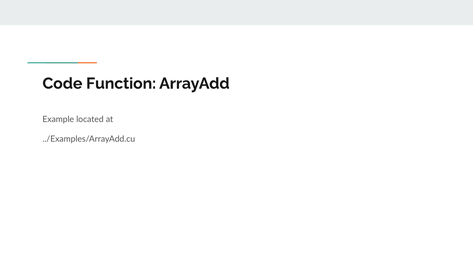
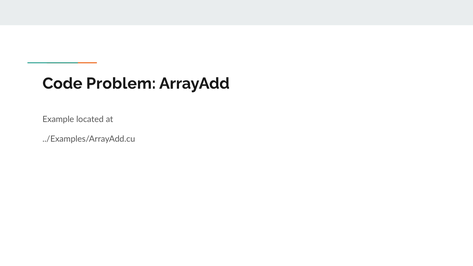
Function: Function -> Problem
